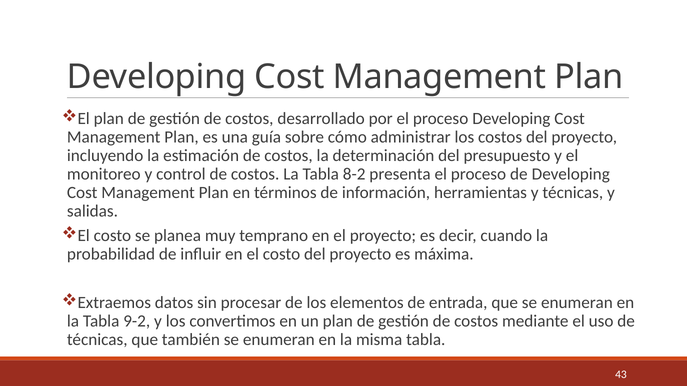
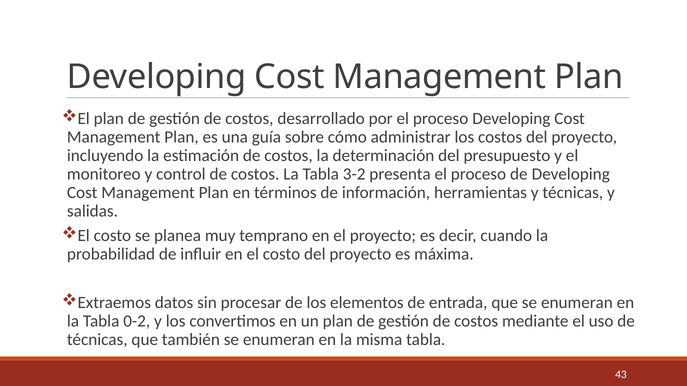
8-2: 8-2 -> 3-2
9-2: 9-2 -> 0-2
